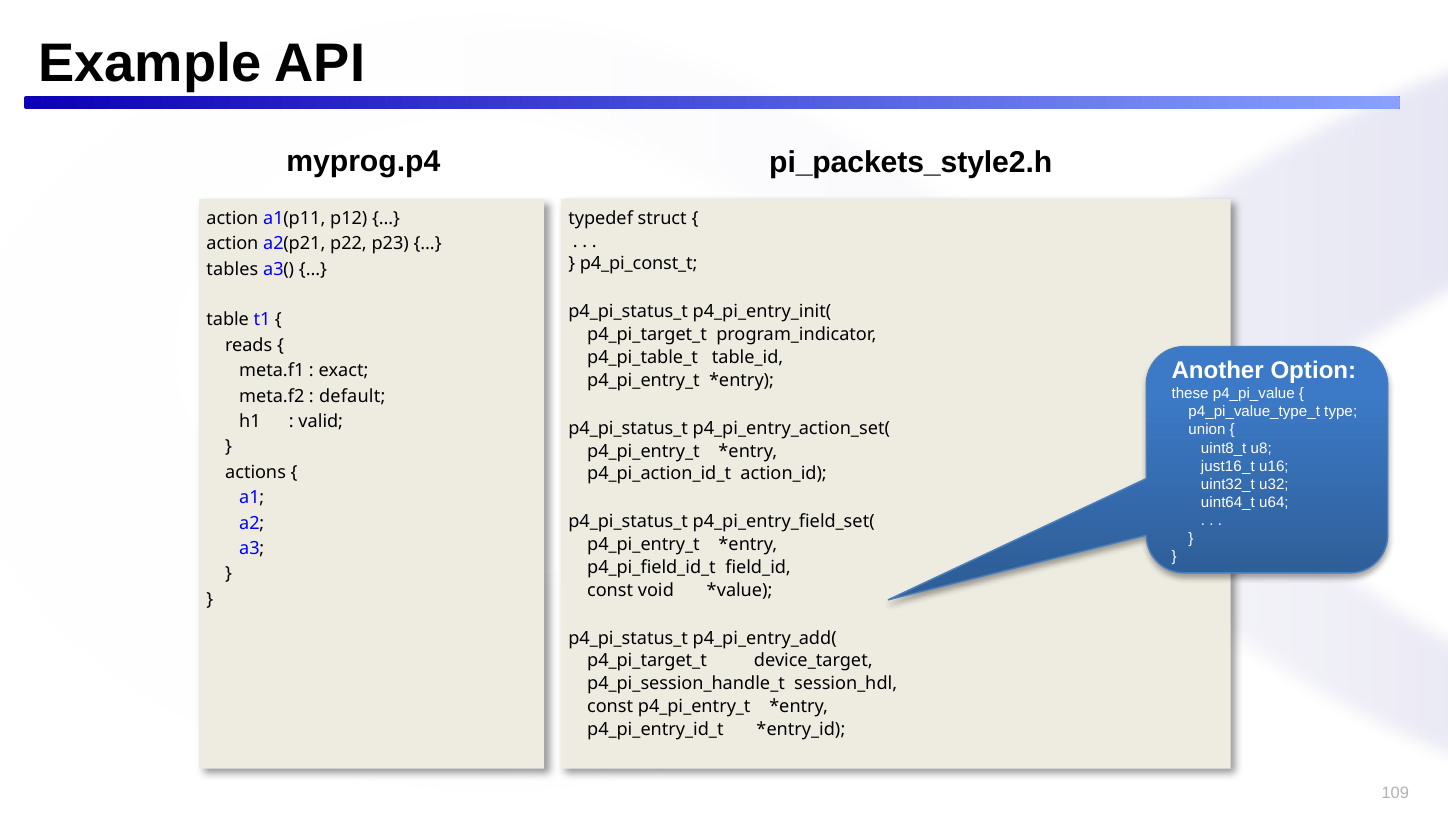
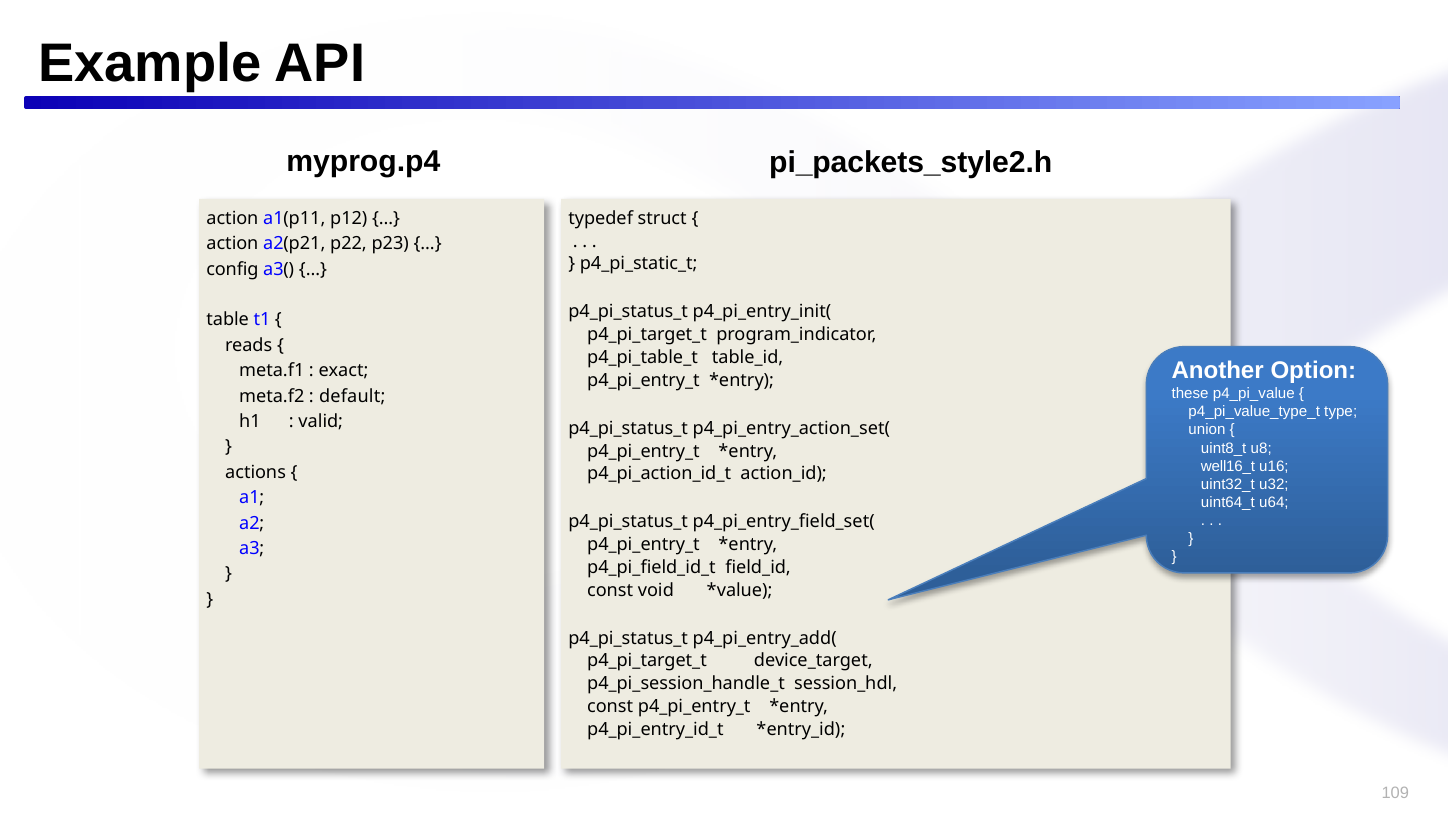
p4_pi_const_t: p4_pi_const_t -> p4_pi_static_t
tables: tables -> config
just16_t: just16_t -> well16_t
